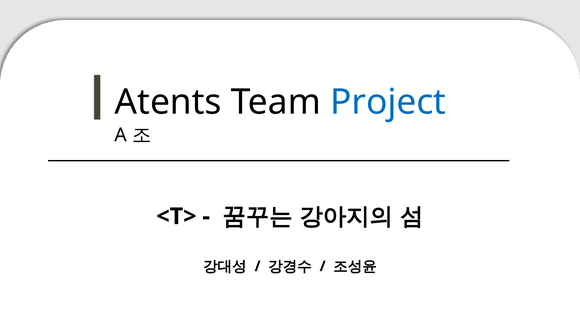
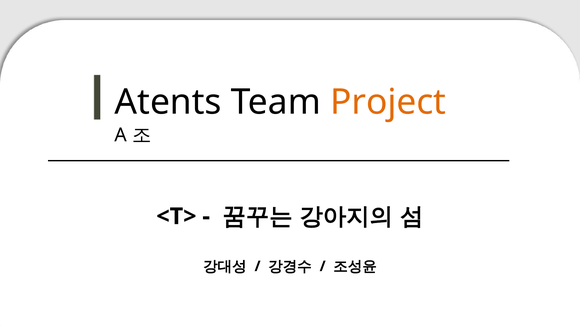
Project colour: blue -> orange
